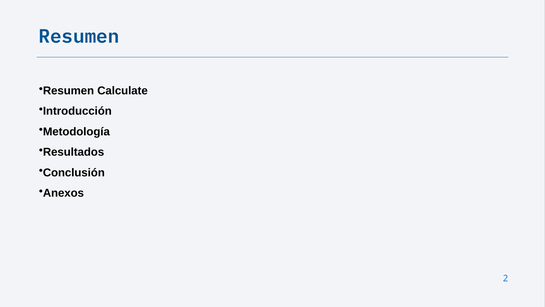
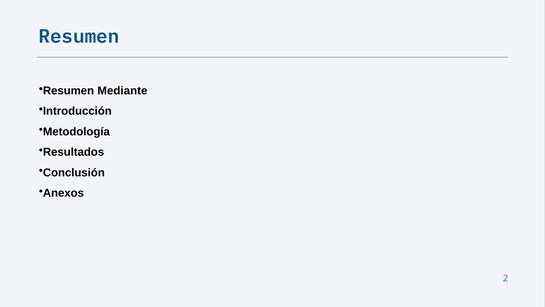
Calculate: Calculate -> Mediante
